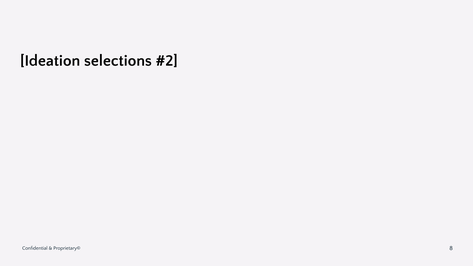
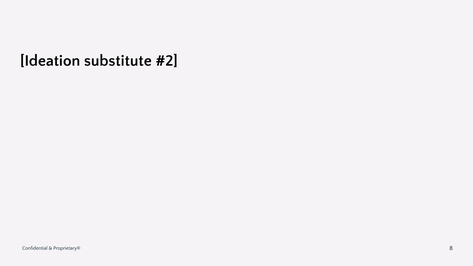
selections: selections -> substitute
